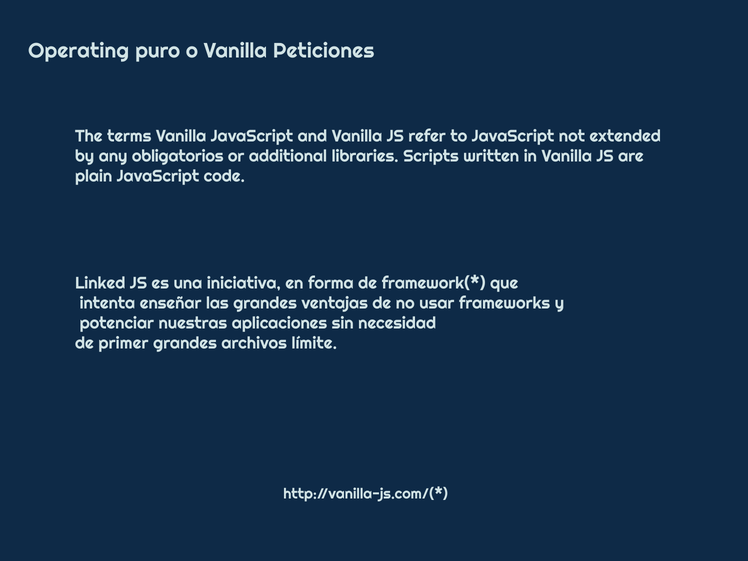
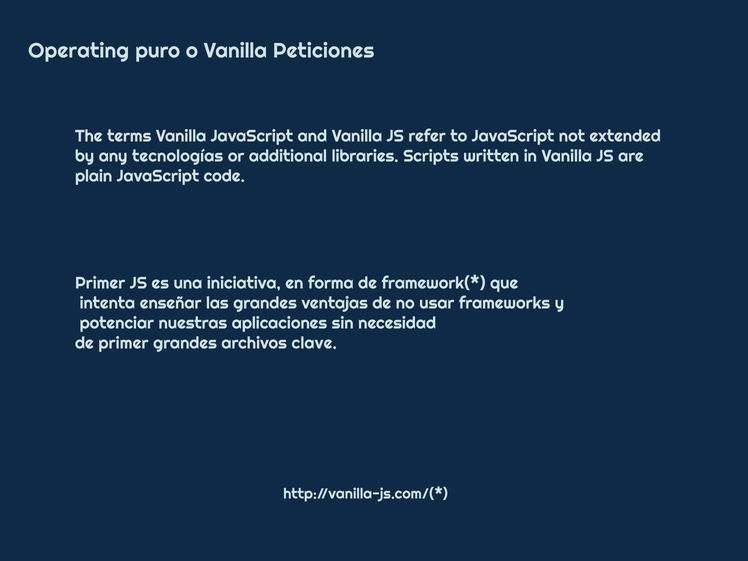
obligatorios: obligatorios -> tecnologías
Linked at (100, 284): Linked -> Primer
límite: límite -> clave
